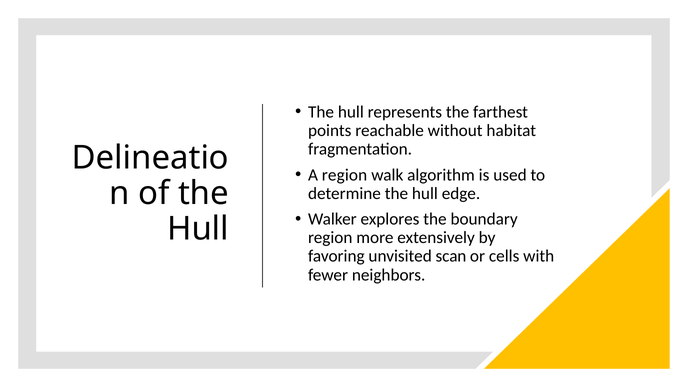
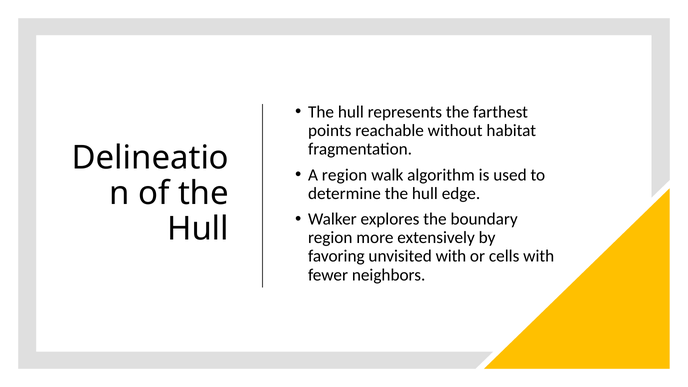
unvisited scan: scan -> with
